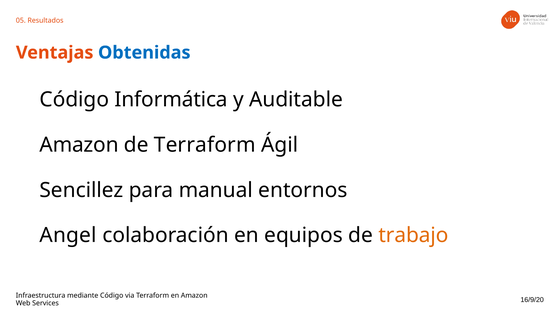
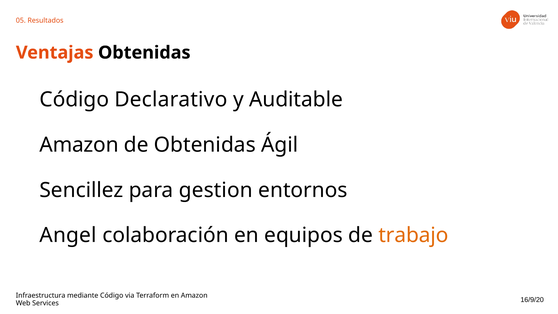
Obtenidas at (144, 53) colour: blue -> black
Informática: Informática -> Declarativo
de Terraform: Terraform -> Obtenidas
manual: manual -> gestion
